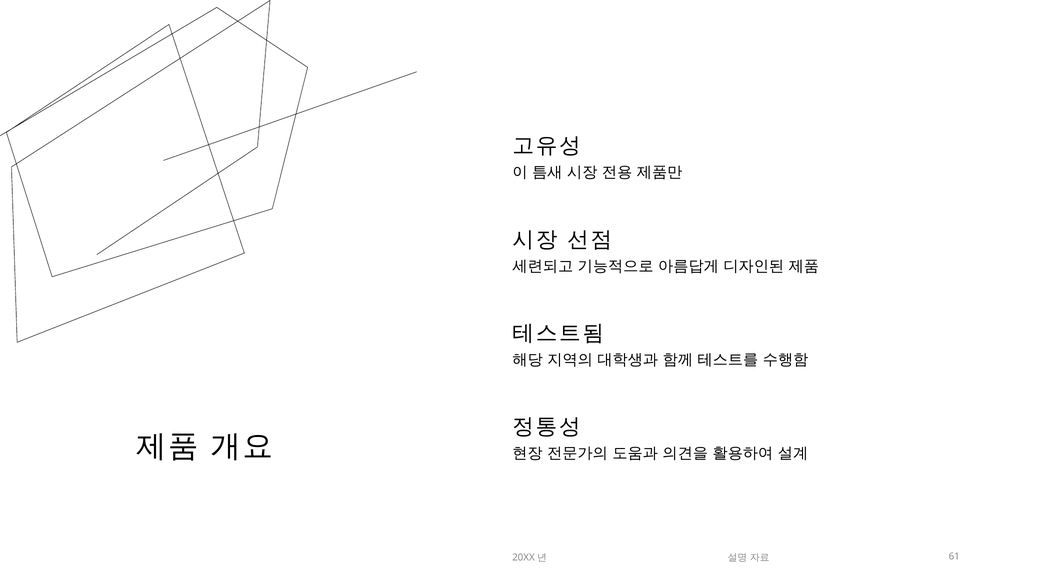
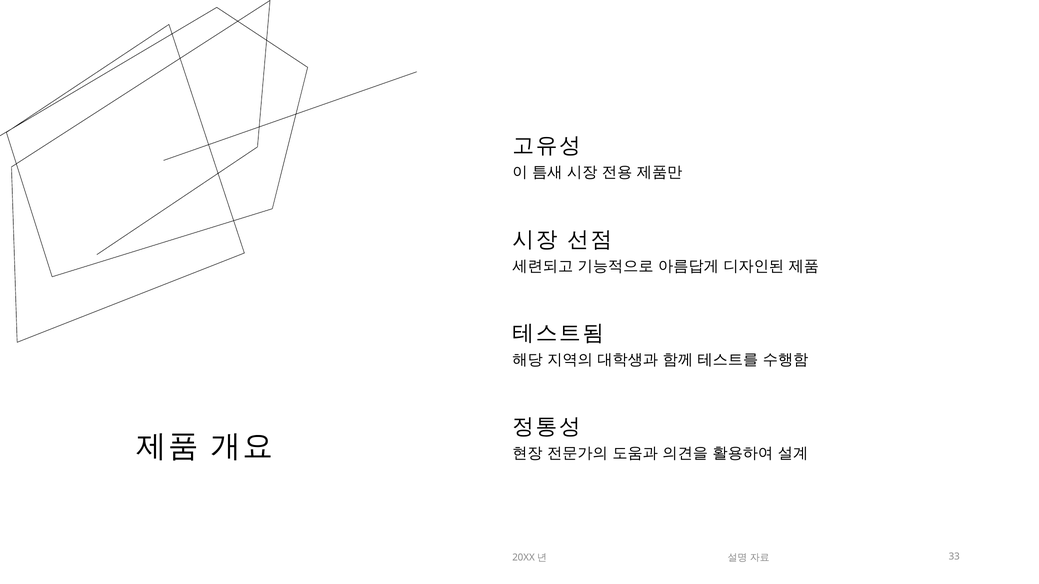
61: 61 -> 33
